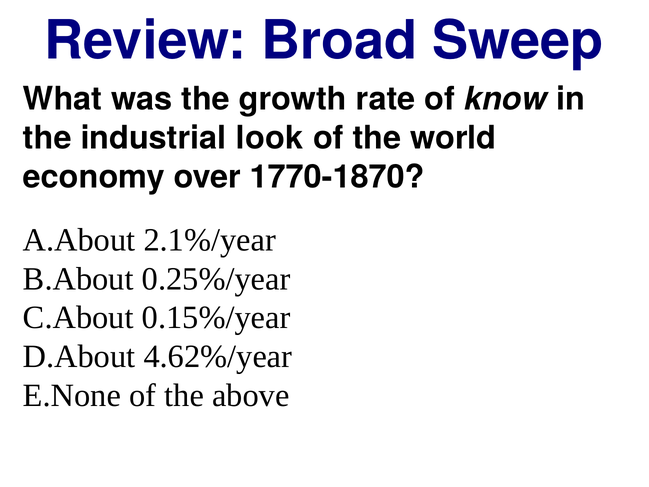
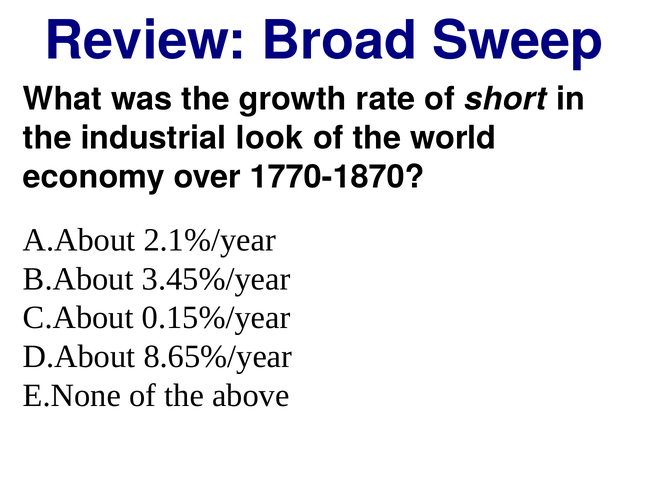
know: know -> short
0.25%/year: 0.25%/year -> 3.45%/year
4.62%/year: 4.62%/year -> 8.65%/year
